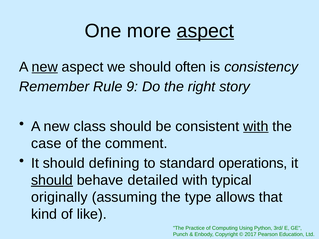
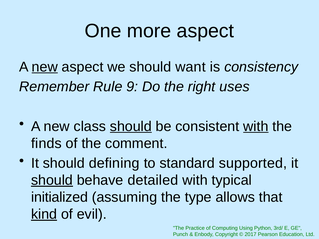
aspect at (205, 31) underline: present -> none
often: often -> want
story: story -> uses
should at (131, 126) underline: none -> present
case: case -> finds
operations: operations -> supported
originally: originally -> initialized
kind underline: none -> present
like: like -> evil
